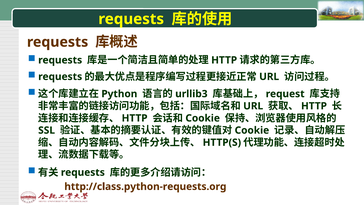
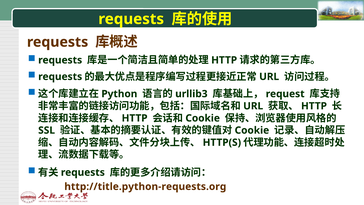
http://class.python‐requests.org: http://class.python‐requests.org -> http://title.python‐requests.org
